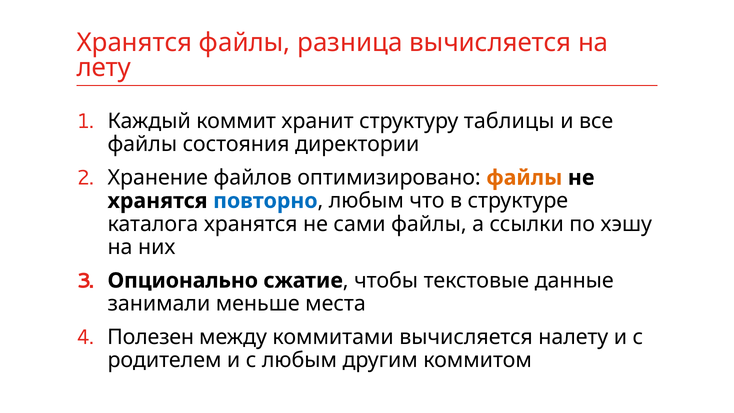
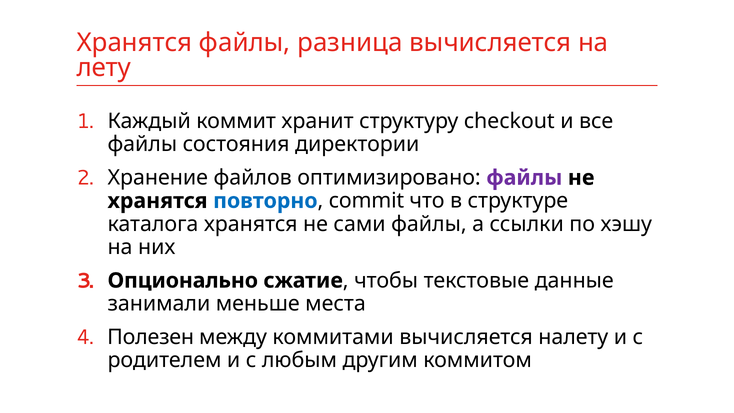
таблицы: таблицы -> checkout
файлы at (524, 178) colour: orange -> purple
любым at (366, 201): любым -> commit
